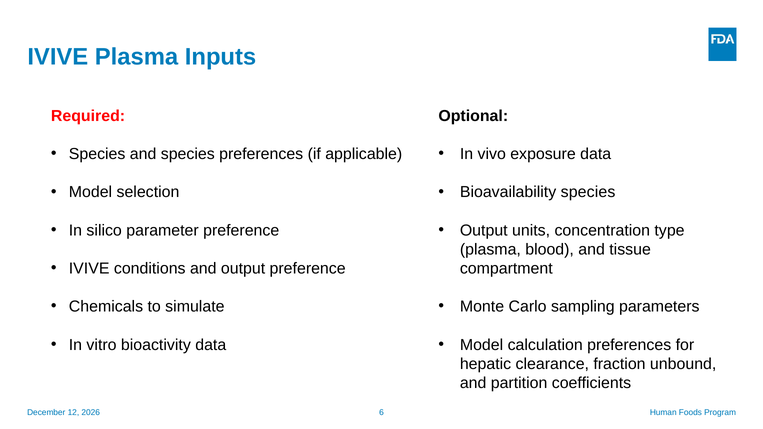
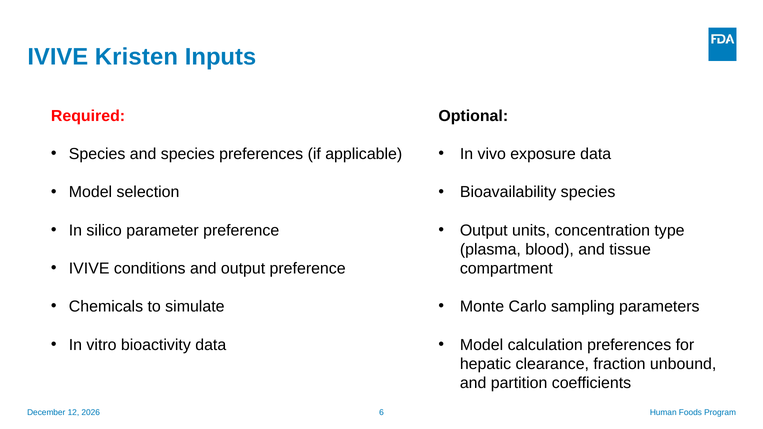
IVIVE Plasma: Plasma -> Kristen
